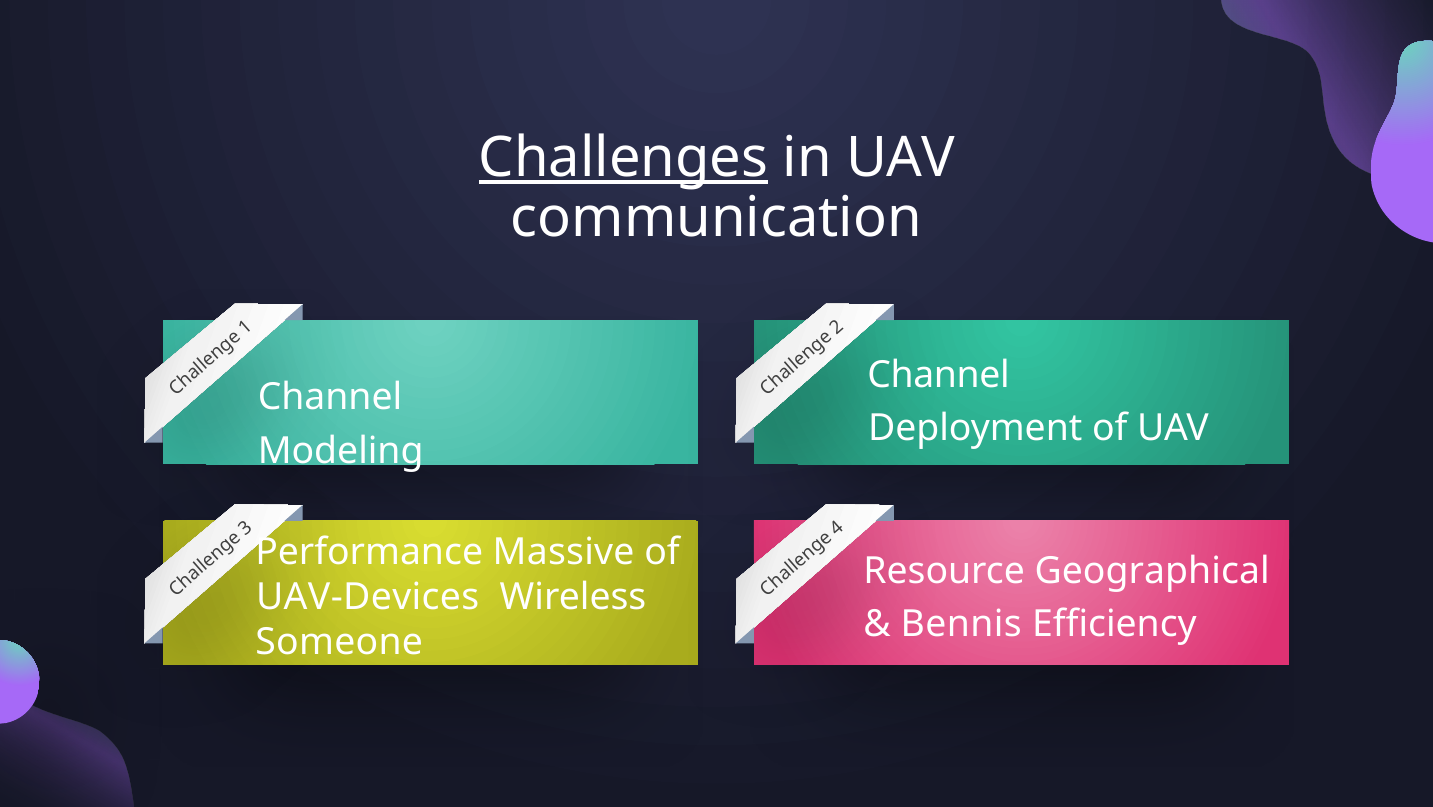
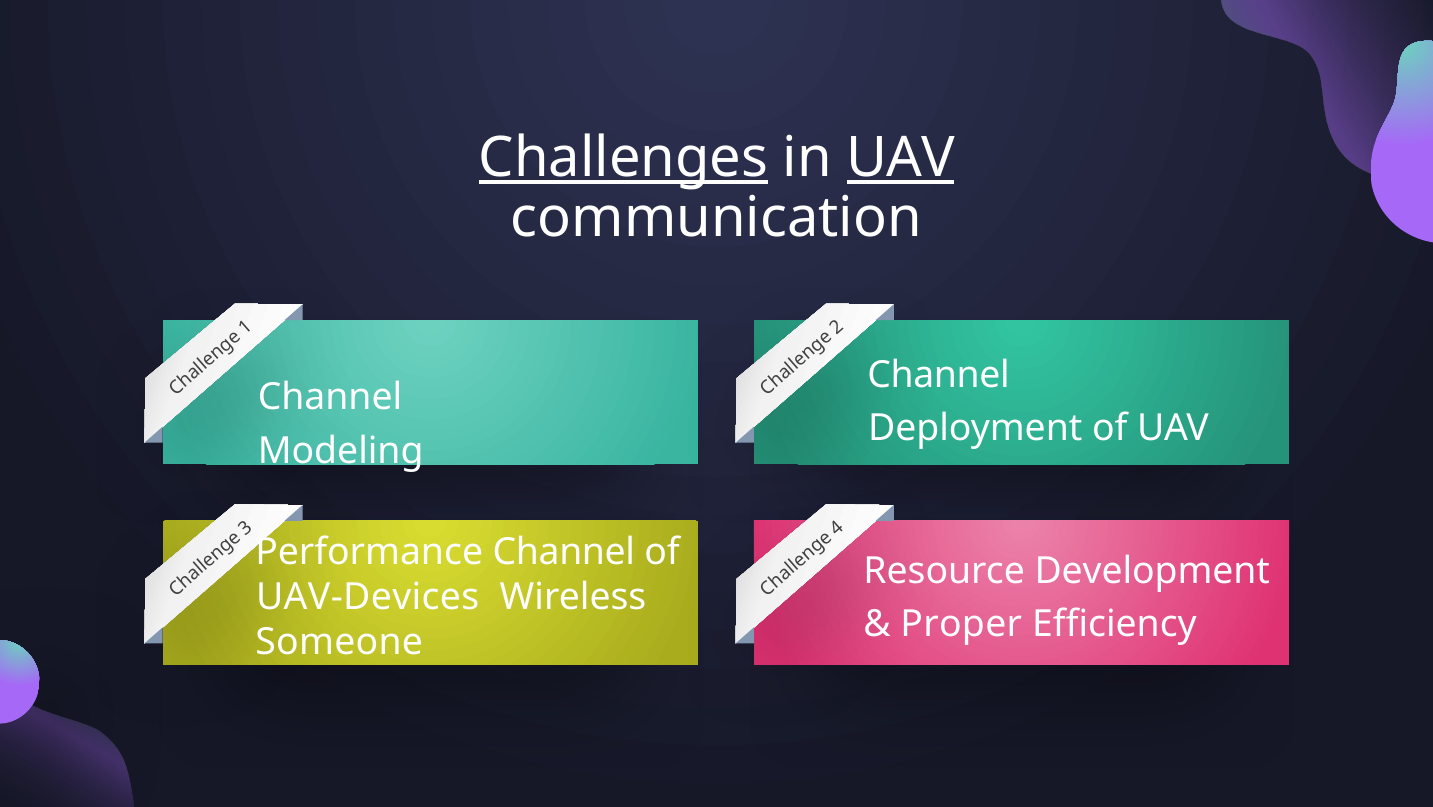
UAV at (901, 158) underline: none -> present
Performance Massive: Massive -> Channel
Geographical: Geographical -> Development
Bennis: Bennis -> Proper
